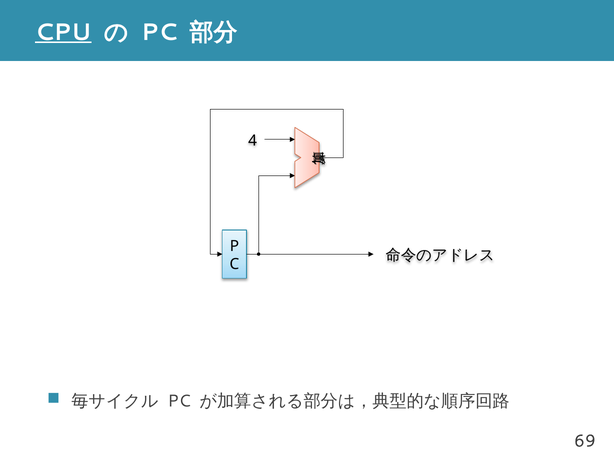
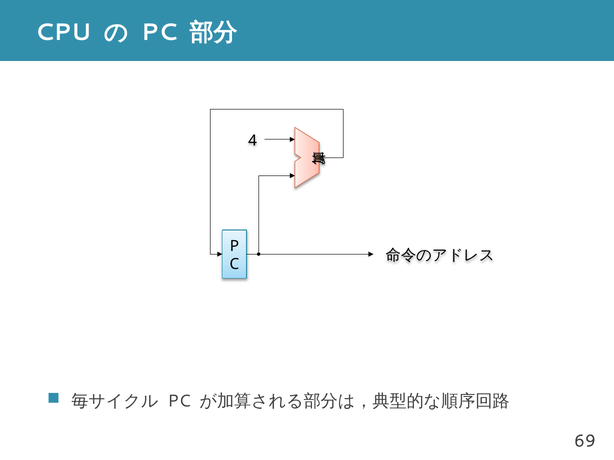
CPU underline: present -> none
